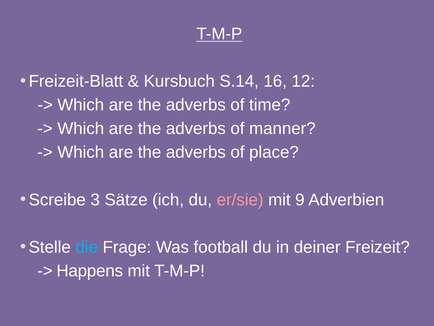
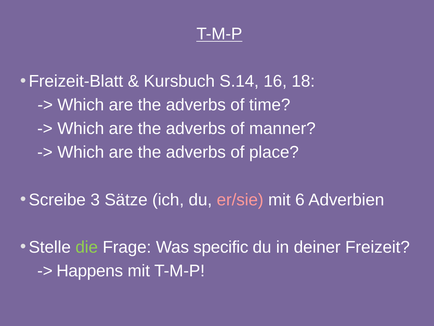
12: 12 -> 18
9: 9 -> 6
die colour: light blue -> light green
football: football -> specific
